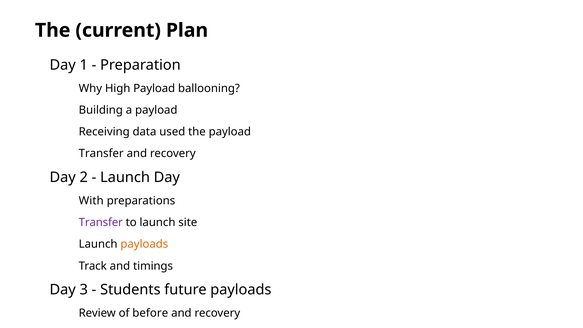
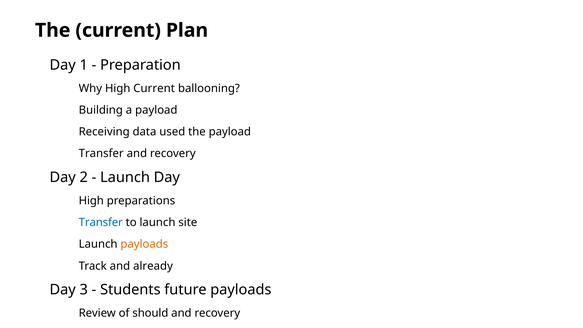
High Payload: Payload -> Current
With at (91, 201): With -> High
Transfer at (101, 222) colour: purple -> blue
timings: timings -> already
before: before -> should
